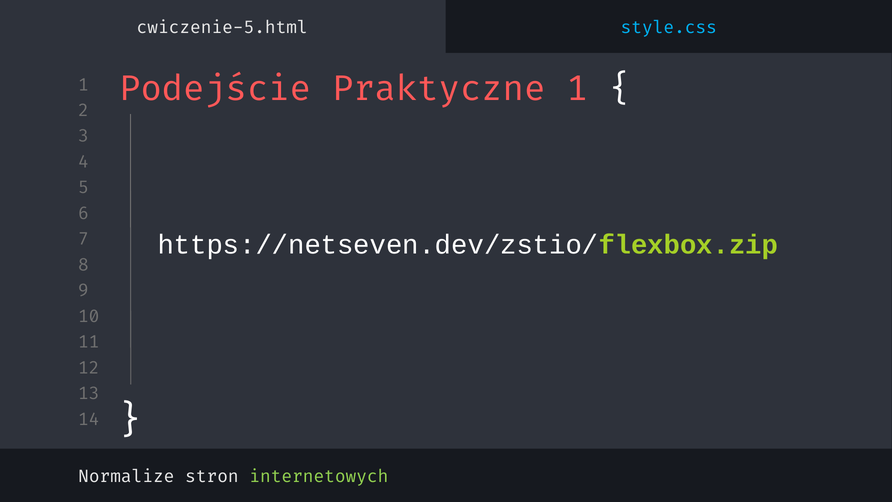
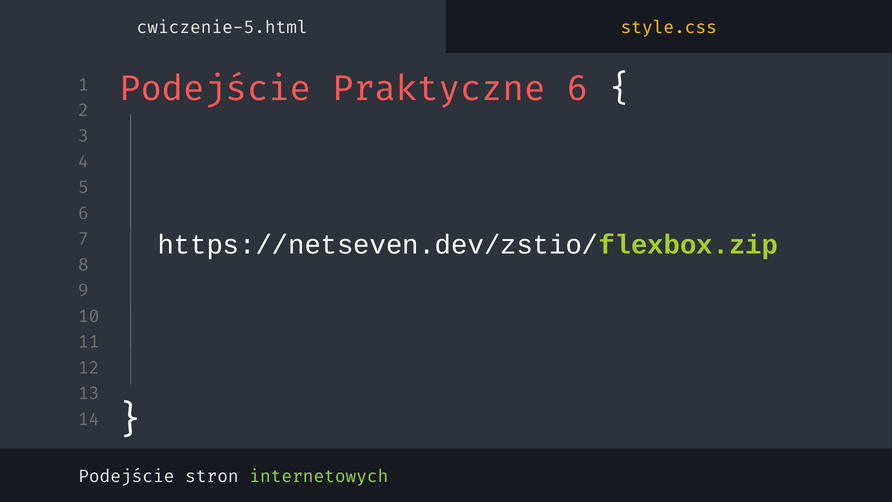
style.css colour: light blue -> yellow
Praktyczne 1: 1 -> 6
Normalize at (126, 476): Normalize -> Podejście
